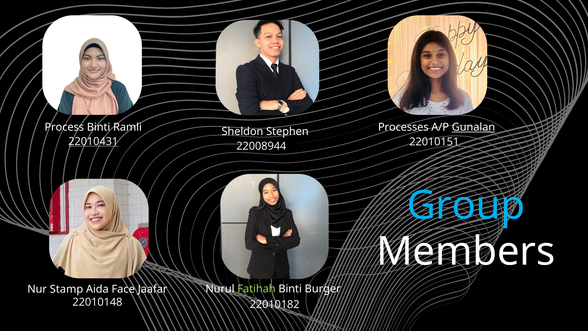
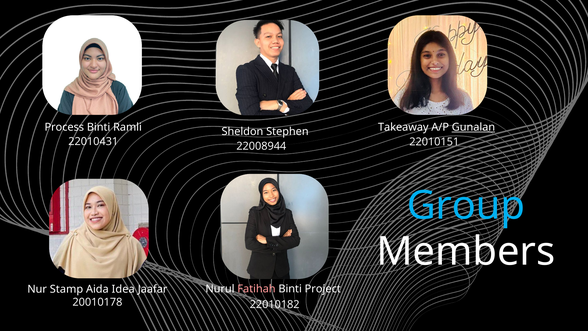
Processes: Processes -> Takeaway
22010431 underline: present -> none
Fatihah colour: light green -> pink
Burger: Burger -> Project
Face: Face -> Idea
22010148: 22010148 -> 20010178
